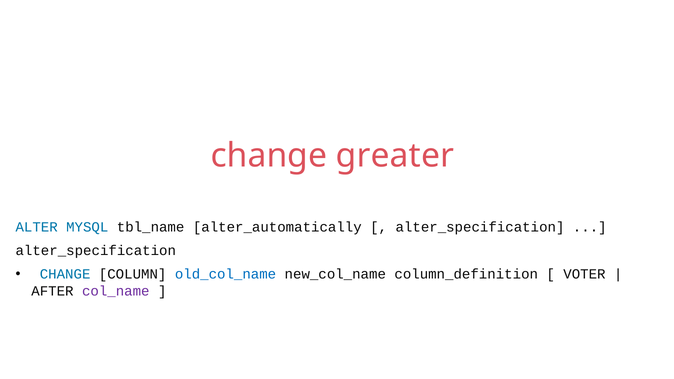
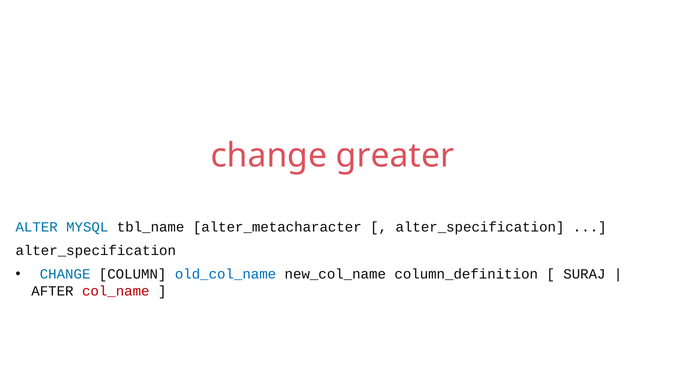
alter_automatically: alter_automatically -> alter_metacharacter
VOTER: VOTER -> SURAJ
col_name colour: purple -> red
